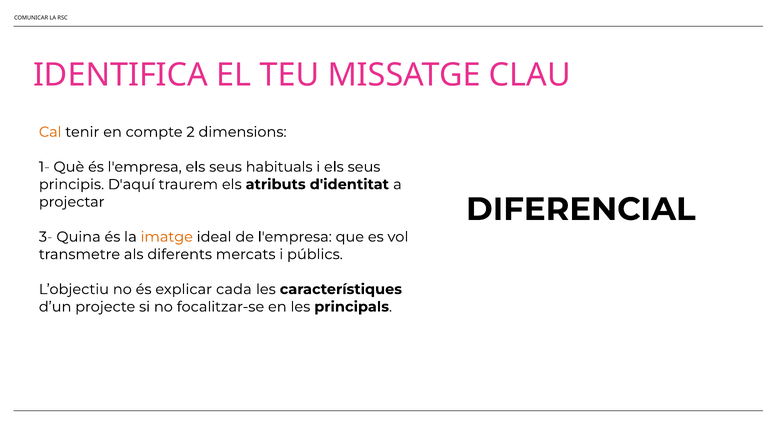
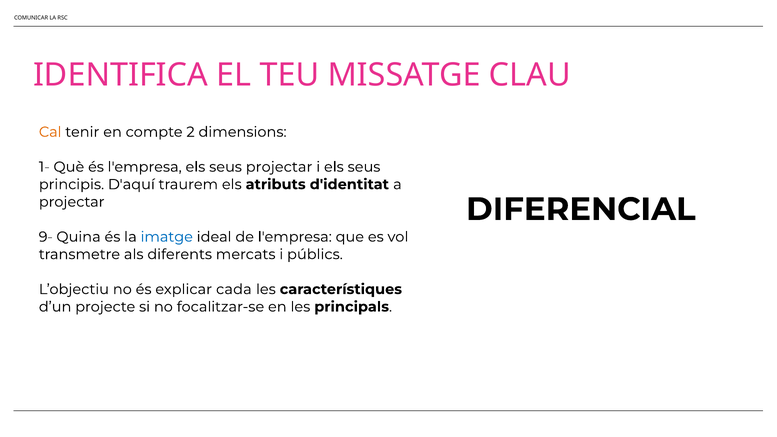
seus habituals: habituals -> projectar
3-: 3- -> 9-
imatge colour: orange -> blue
